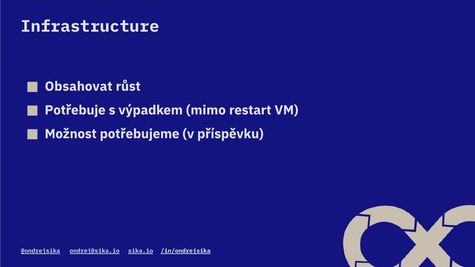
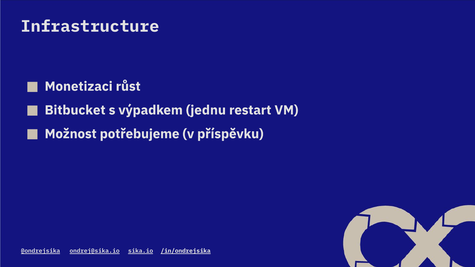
Obsahovat: Obsahovat -> Monetizaci
Potřebuje: Potřebuje -> Bitbucket
mimo: mimo -> jednu
